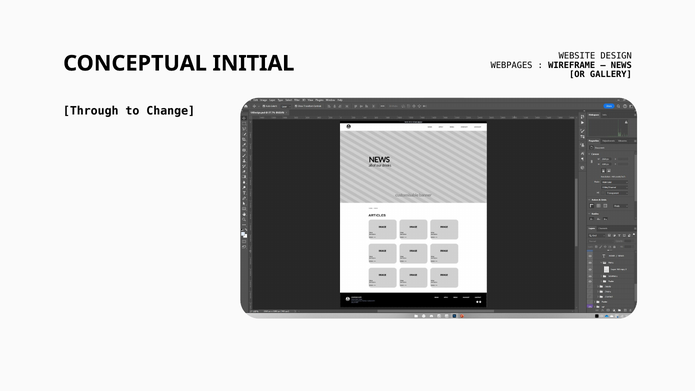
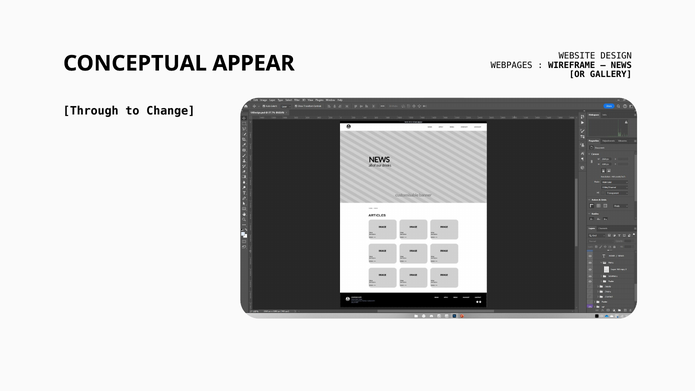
INITIAL: INITIAL -> APPEAR
